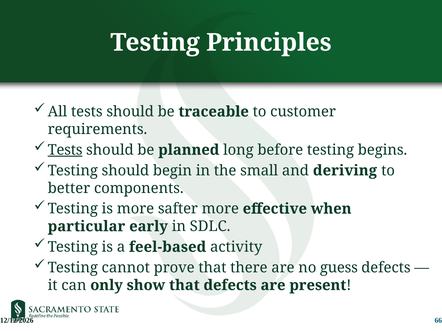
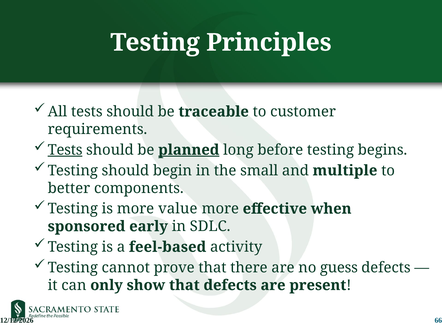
planned underline: none -> present
deriving: deriving -> multiple
safter: safter -> value
particular: particular -> sponsored
